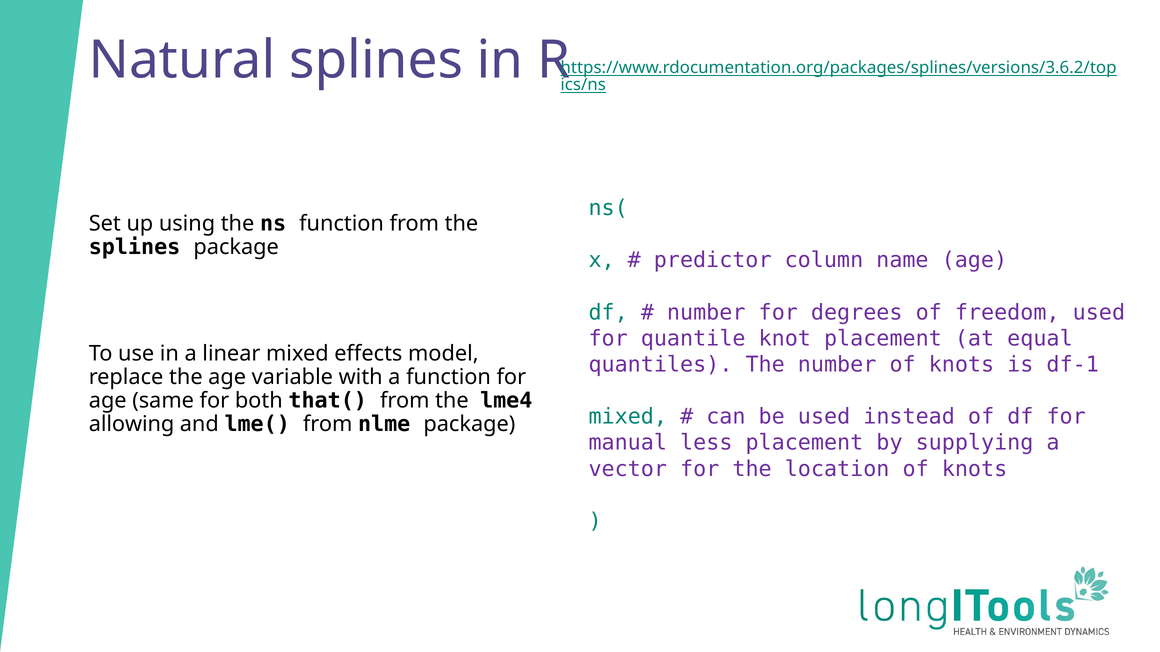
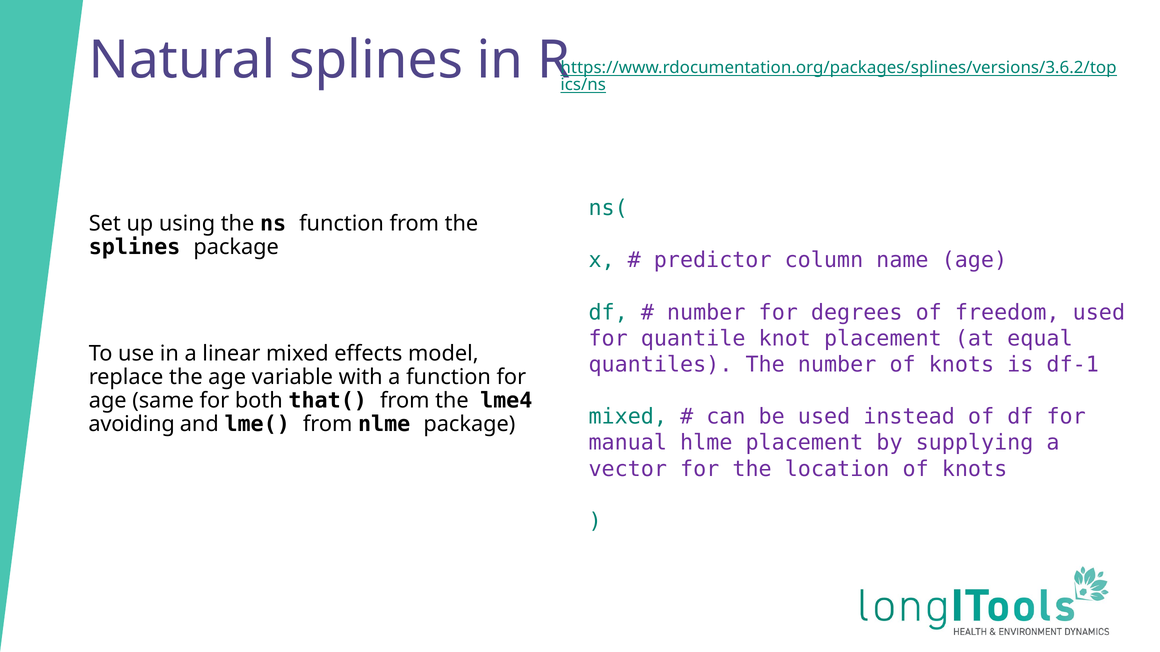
allowing: allowing -> avoiding
less: less -> hlme
